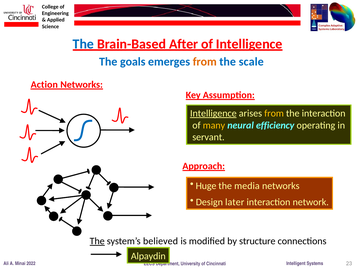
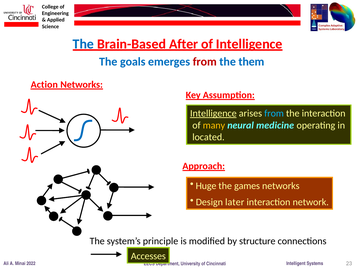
from at (205, 62) colour: orange -> red
scale: scale -> them
from at (274, 113) colour: yellow -> light blue
efficiency: efficiency -> medicine
servant: servant -> located
media: media -> games
The at (97, 241) underline: present -> none
believed: believed -> principle
Alpaydin: Alpaydin -> Accesses
